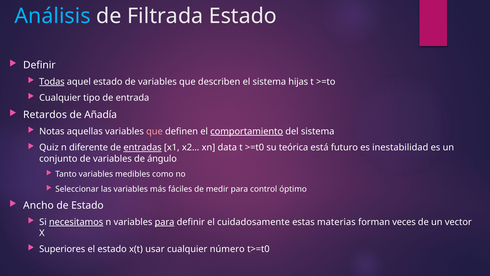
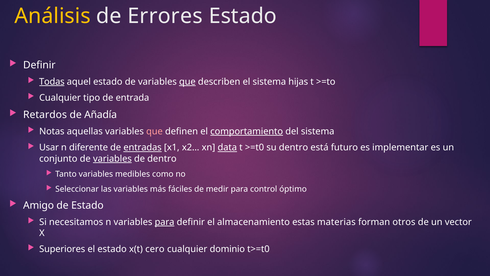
Análisis colour: light blue -> yellow
Filtrada: Filtrada -> Errores
que at (187, 82) underline: none -> present
Quiz: Quiz -> Usar
data underline: none -> present
su teórica: teórica -> dentro
inestabilidad: inestabilidad -> implementar
variables at (112, 158) underline: none -> present
de ángulo: ángulo -> dentro
Ancho: Ancho -> Amigo
necesitamos underline: present -> none
cuidadosamente: cuidadosamente -> almacenamiento
veces: veces -> otros
usar: usar -> cero
número: número -> dominio
